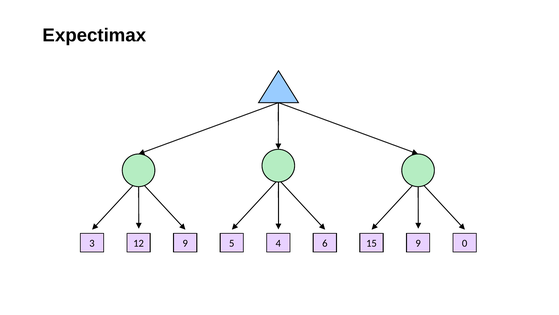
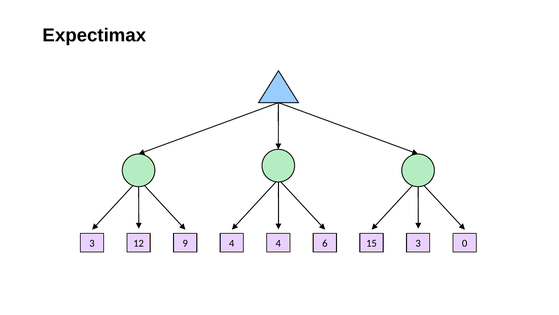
3 5: 5 -> 4
9 9: 9 -> 3
